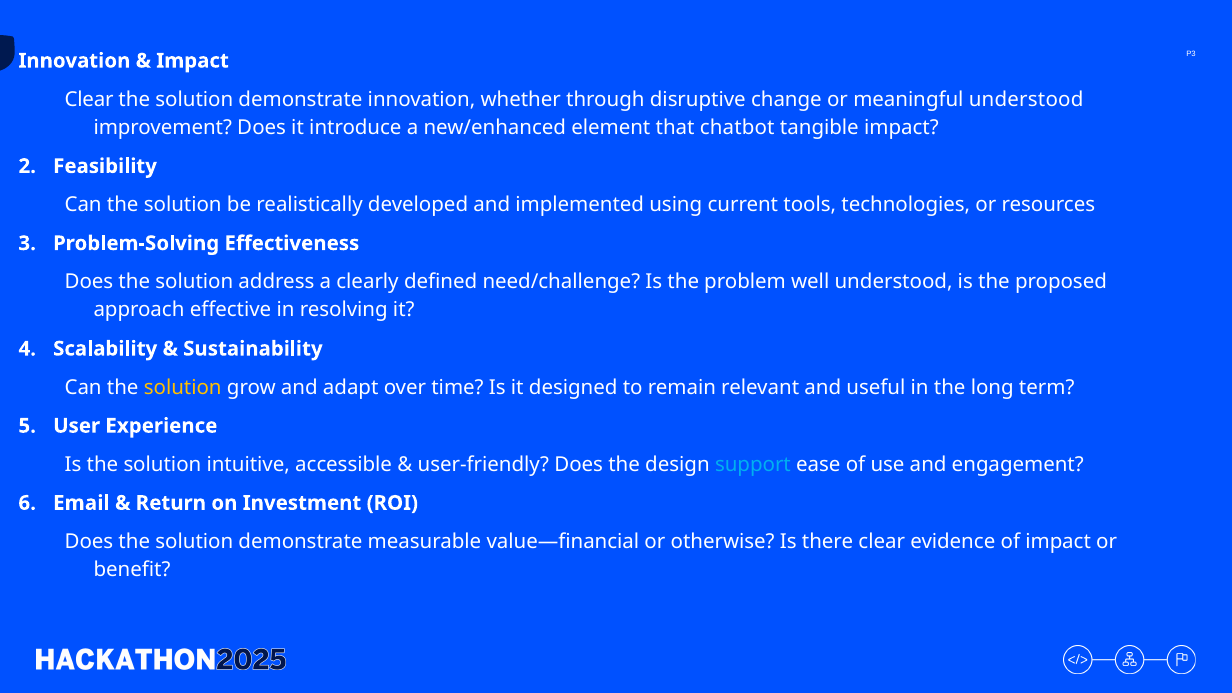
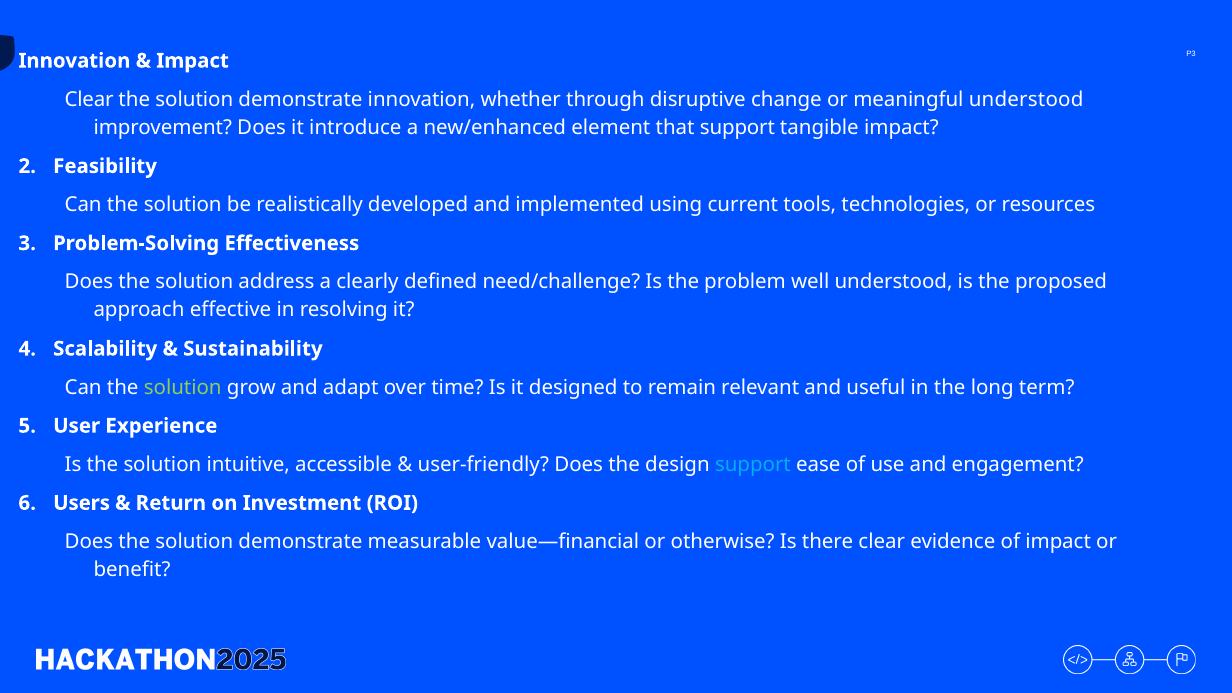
that chatbot: chatbot -> support
solution at (183, 387) colour: yellow -> light green
Email: Email -> Users
